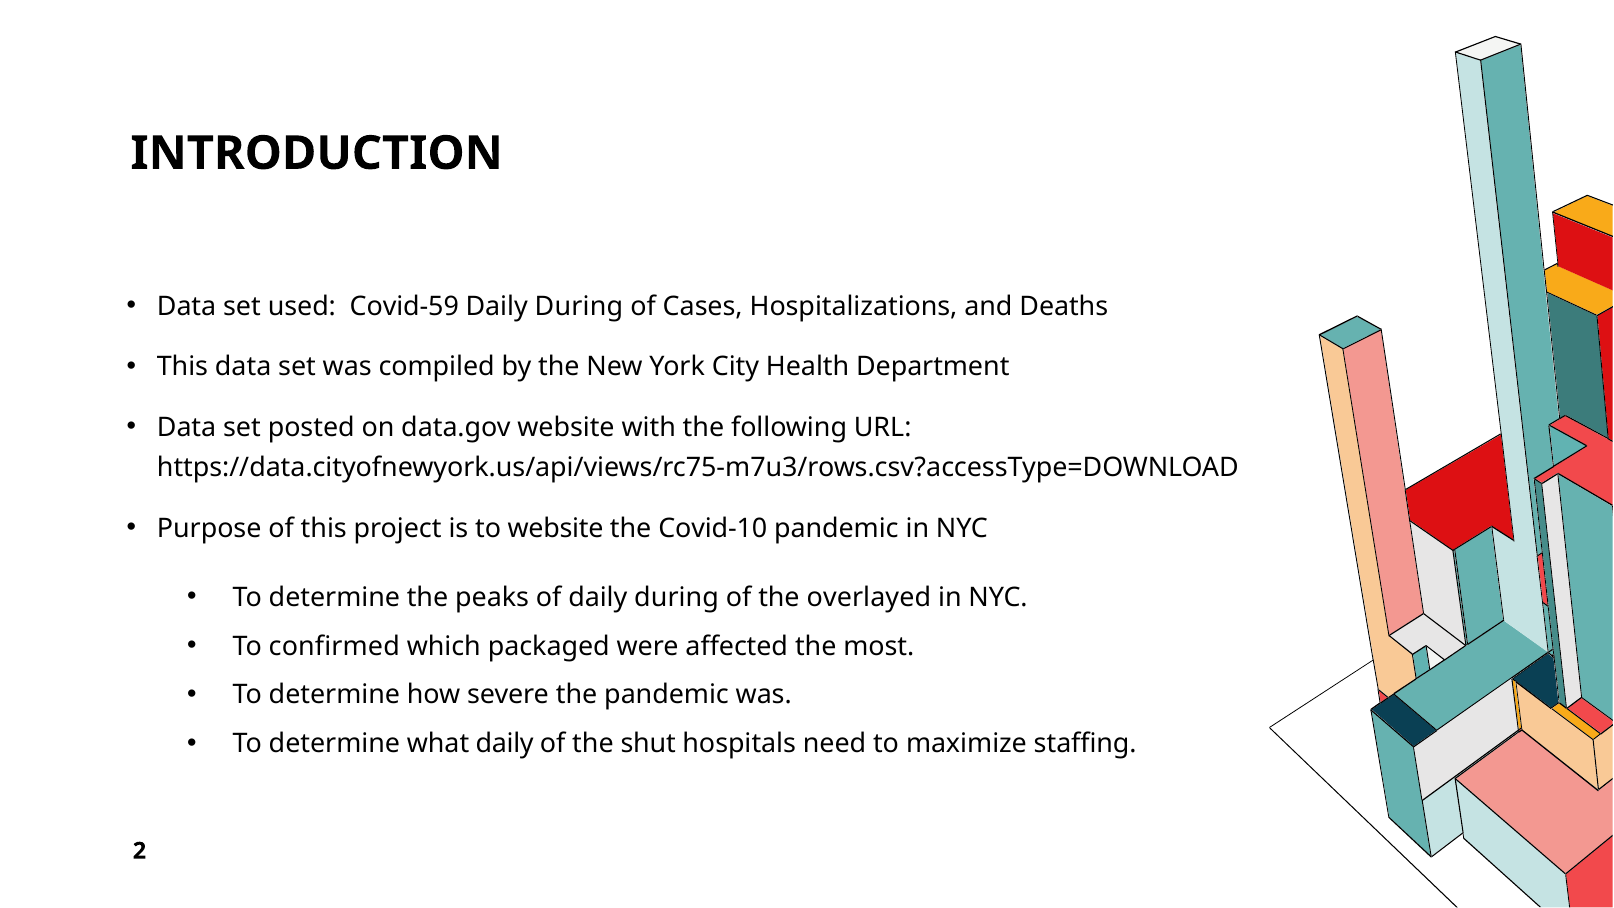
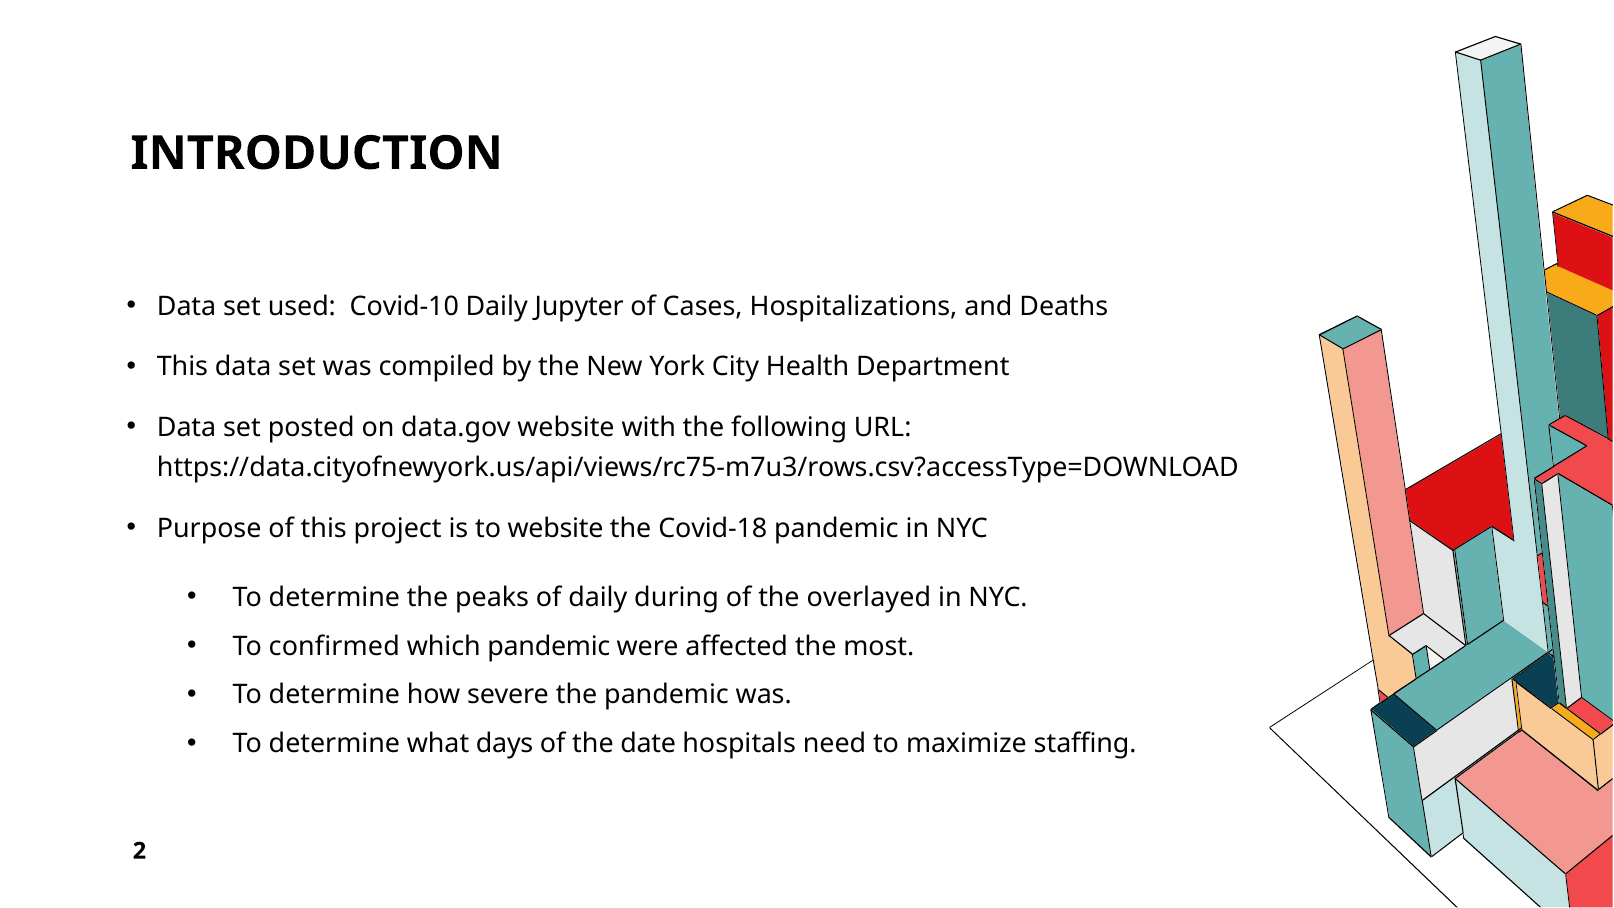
Covid-59: Covid-59 -> Covid-10
During at (579, 307): During -> Jupyter
Covid-10: Covid-10 -> Covid-18
which packaged: packaged -> pandemic
what daily: daily -> days
shut: shut -> date
